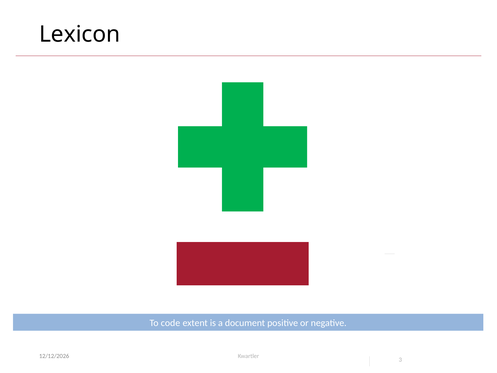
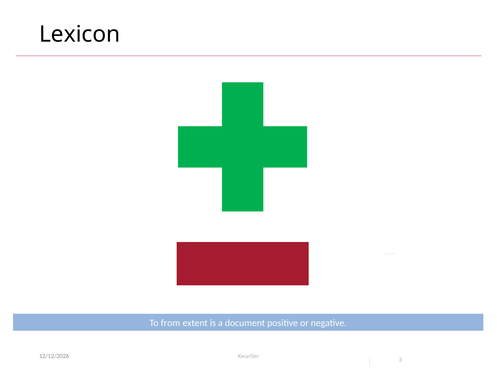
code: code -> from
